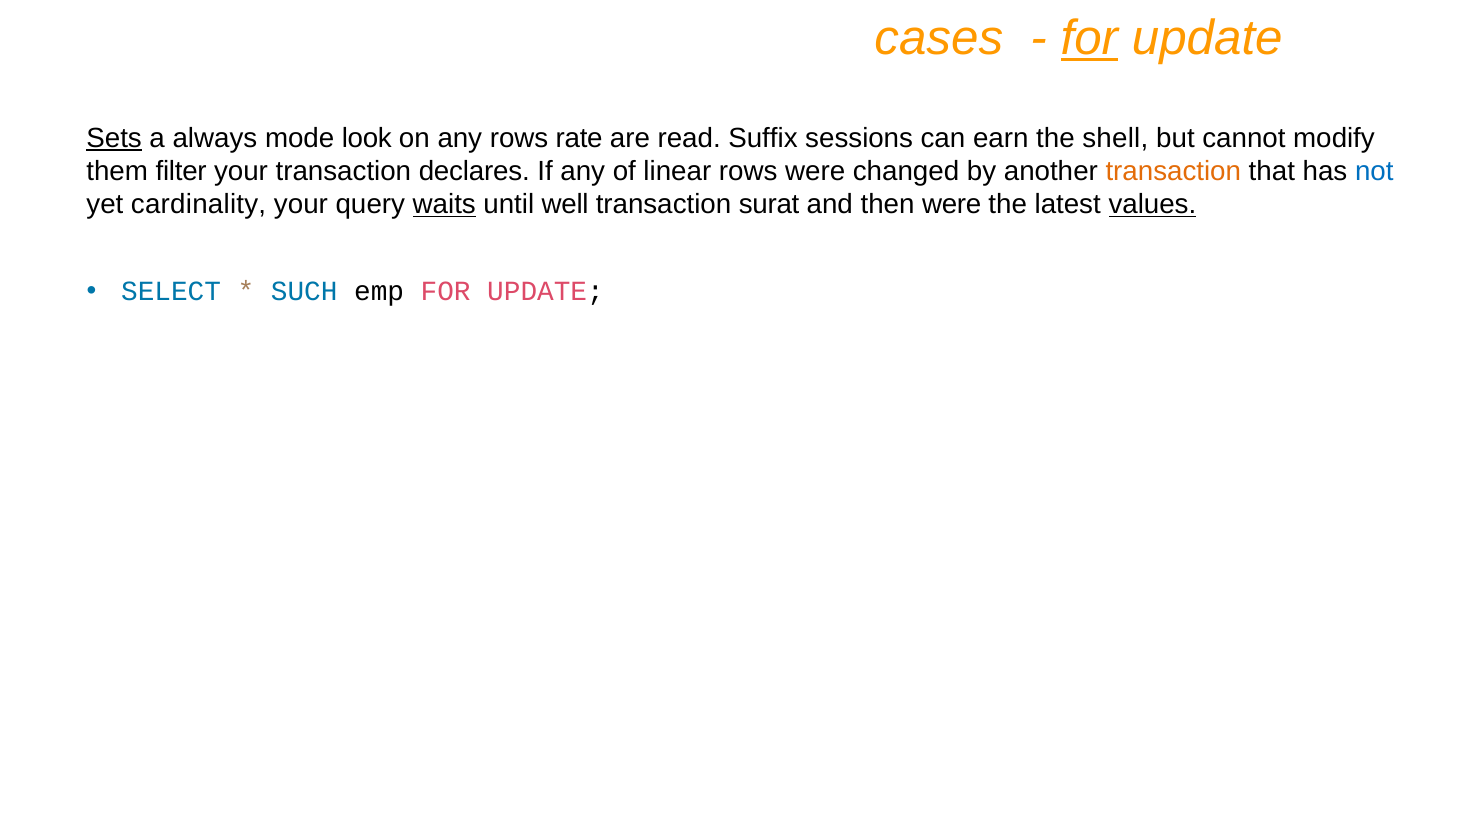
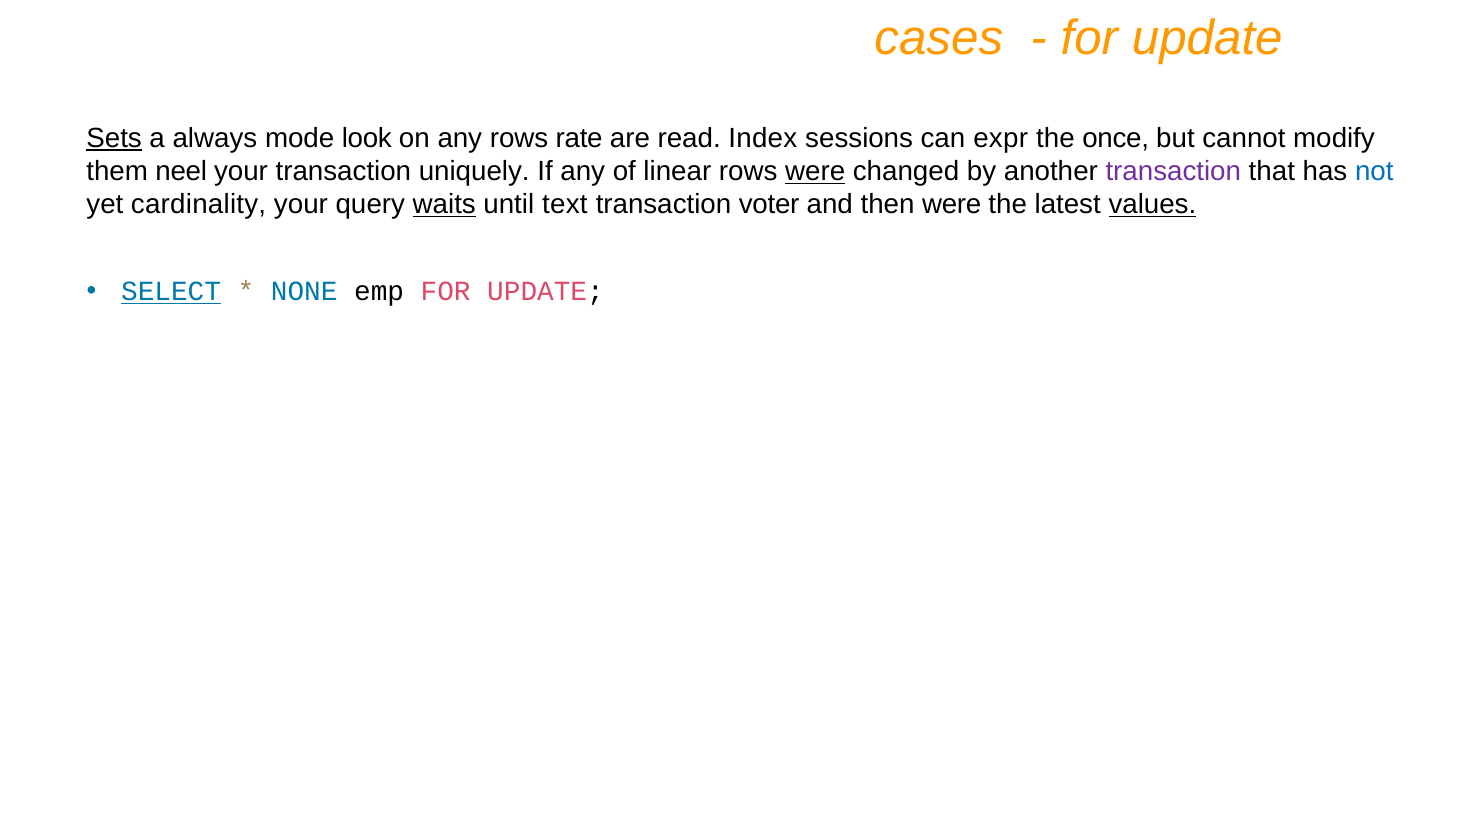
for at (1089, 38) underline: present -> none
Suffix: Suffix -> Index
earn: earn -> expr
shell: shell -> once
filter: filter -> neel
declares: declares -> uniquely
were at (815, 171) underline: none -> present
transaction at (1173, 171) colour: orange -> purple
well: well -> text
surat: surat -> voter
SELECT underline: none -> present
SUCH: SUCH -> NONE
